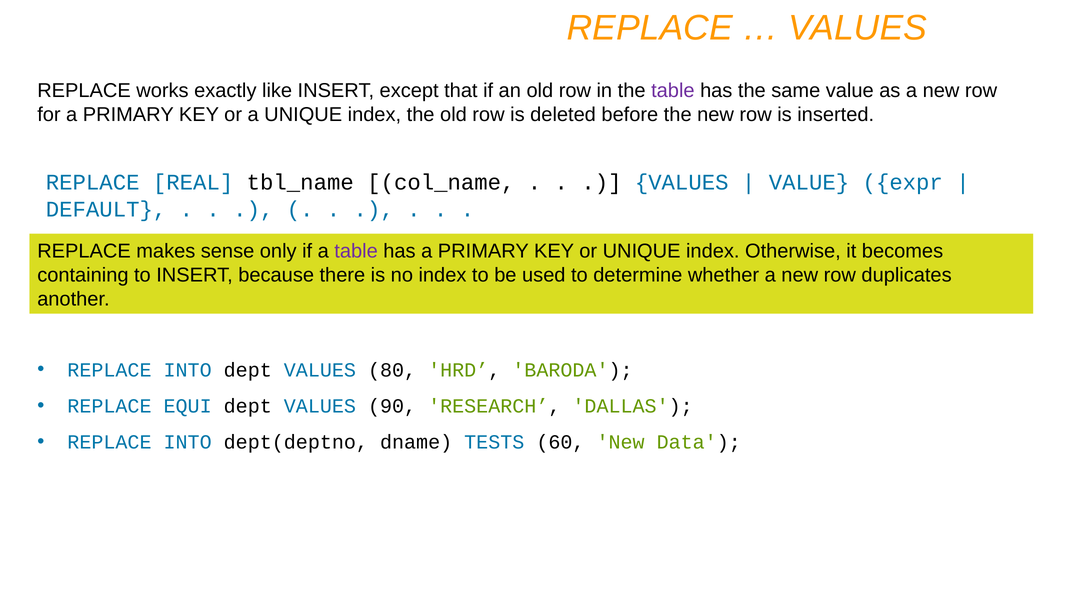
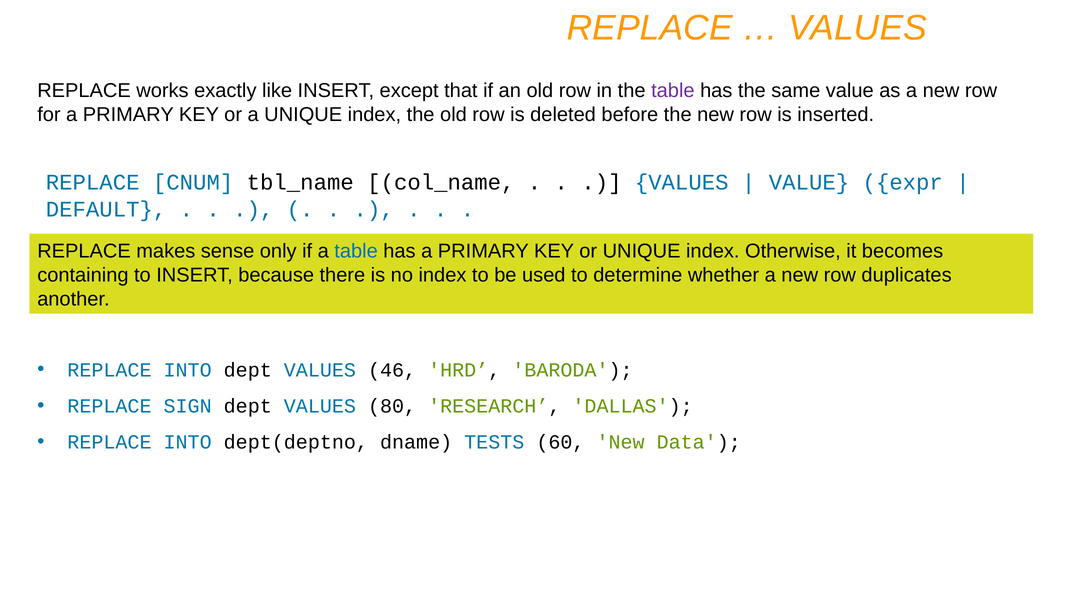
REAL: REAL -> CNUM
table at (356, 251) colour: purple -> blue
80: 80 -> 46
EQUI: EQUI -> SIGN
90: 90 -> 80
